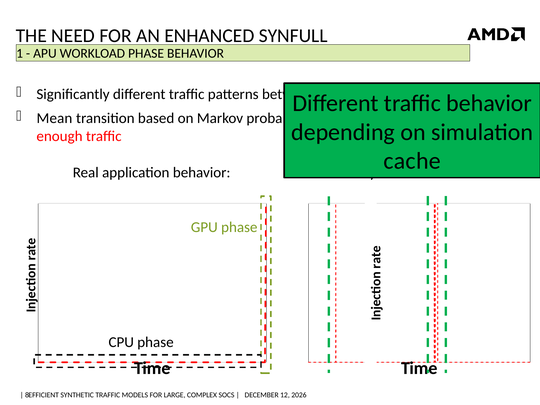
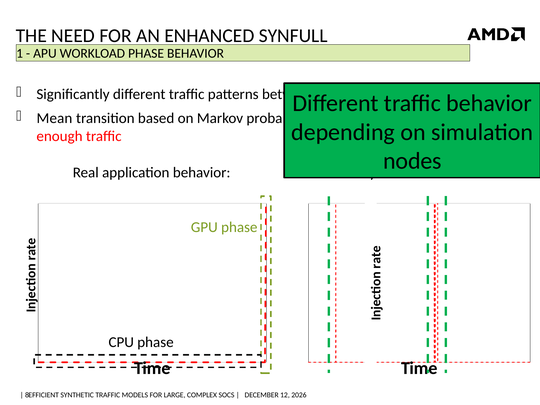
cache: cache -> nodes
